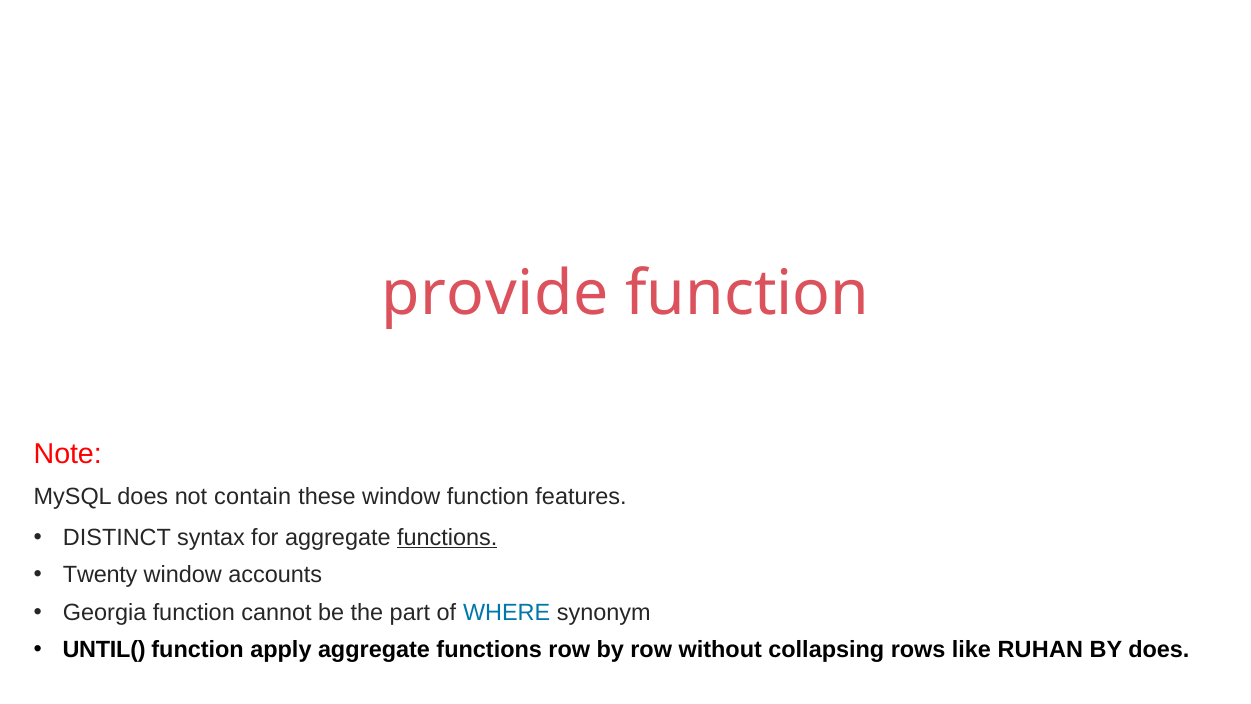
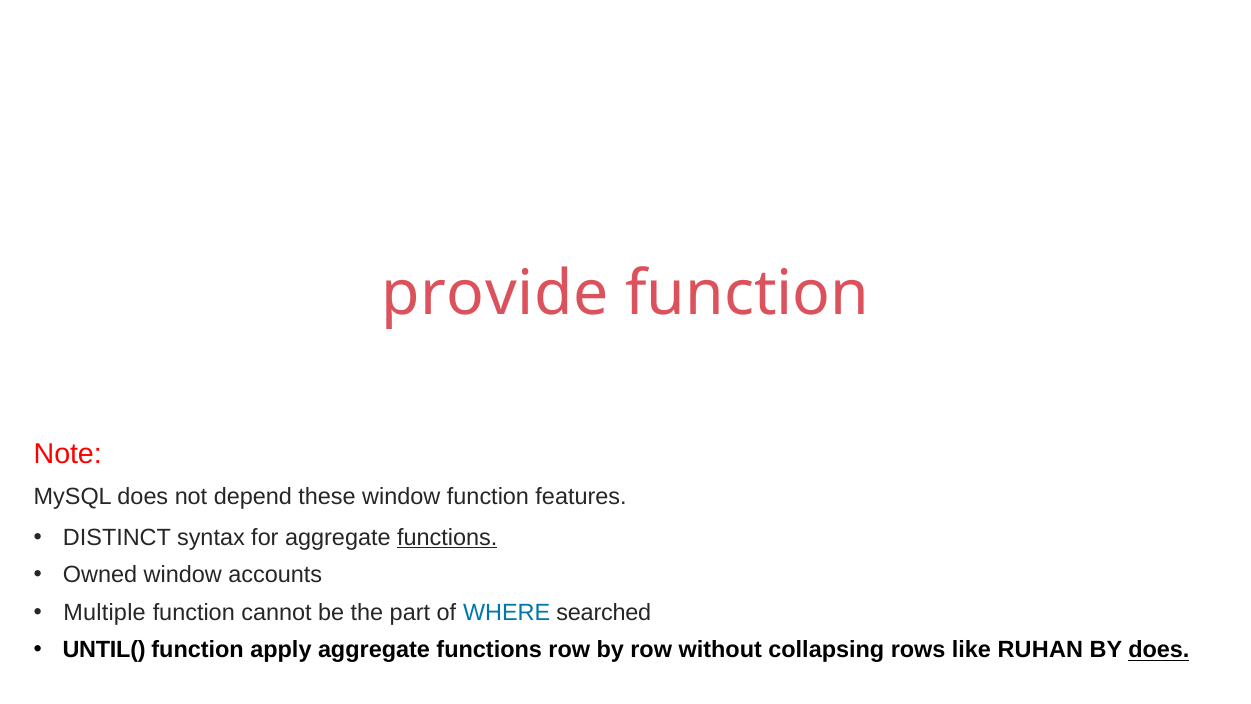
contain: contain -> depend
Twenty: Twenty -> Owned
Georgia: Georgia -> Multiple
synonym: synonym -> searched
does at (1159, 650) underline: none -> present
